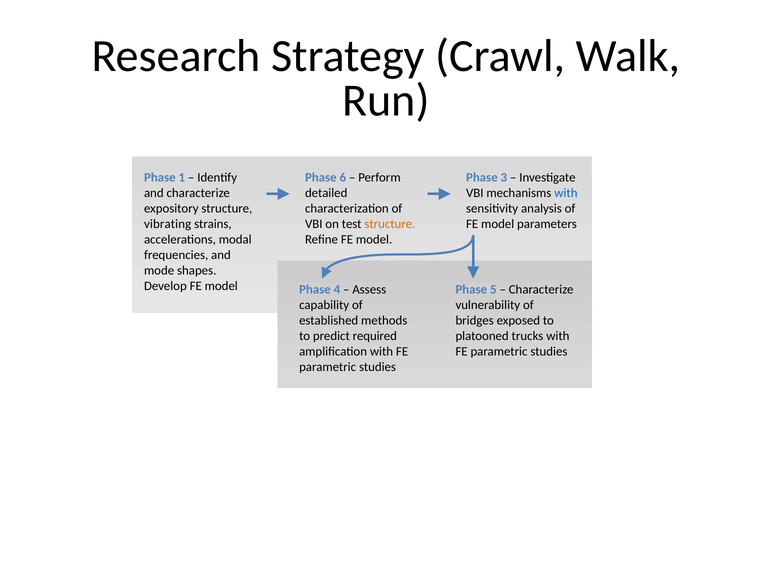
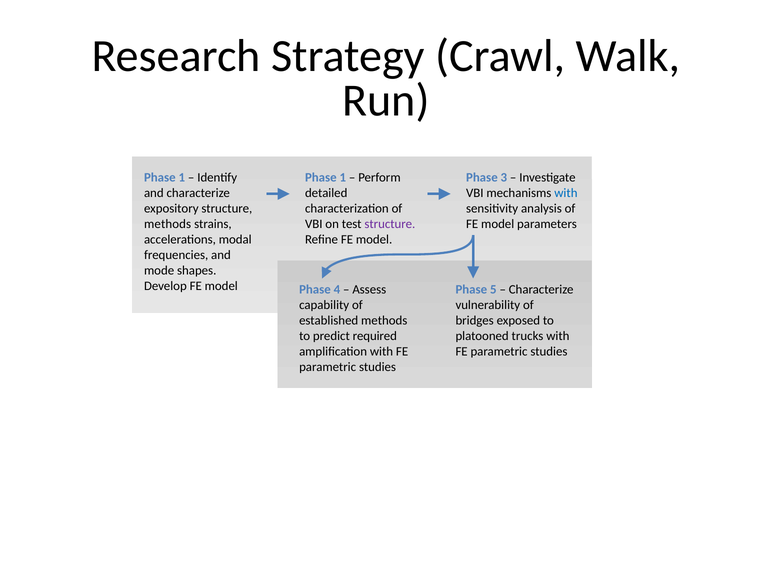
6 at (343, 178): 6 -> 1
vibrating at (168, 224): vibrating -> methods
structure at (390, 224) colour: orange -> purple
